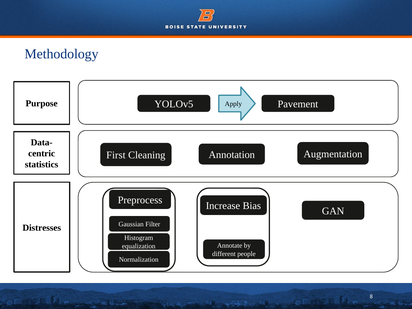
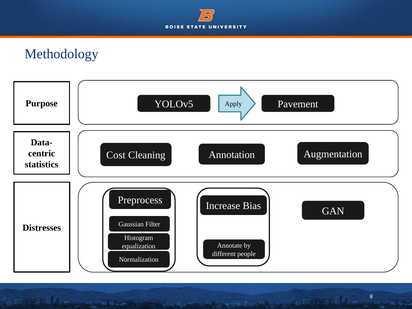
First: First -> Cost
